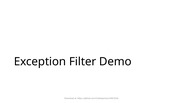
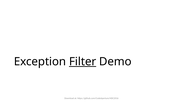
Filter underline: none -> present
